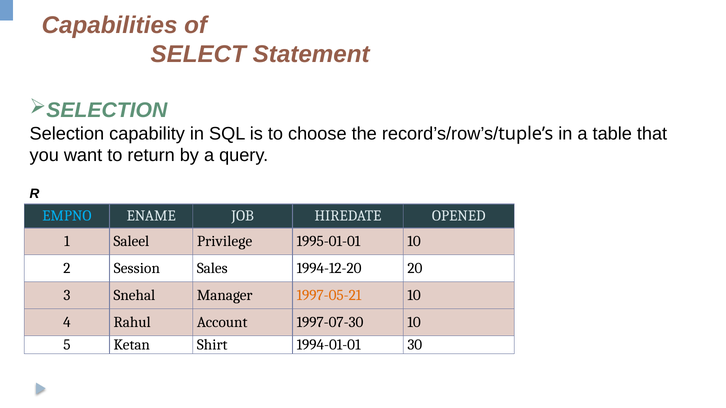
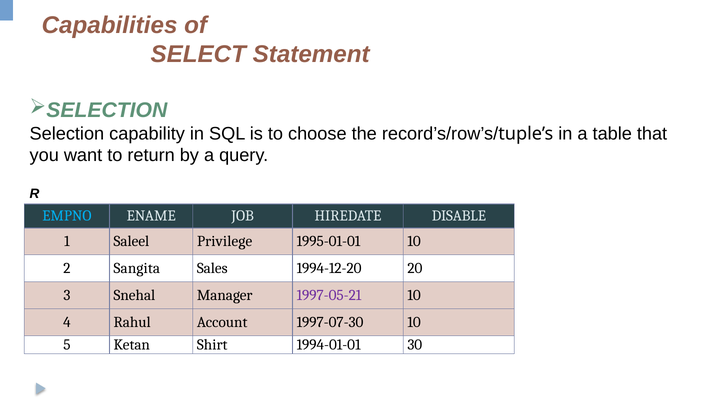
OPENED: OPENED -> DISABLE
Session: Session -> Sangita
1997-05-21 colour: orange -> purple
